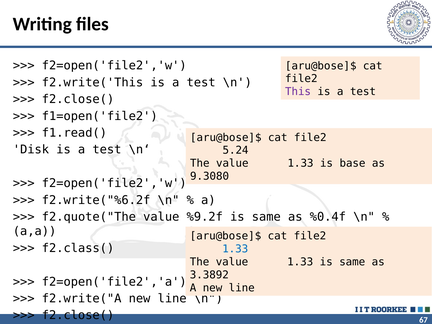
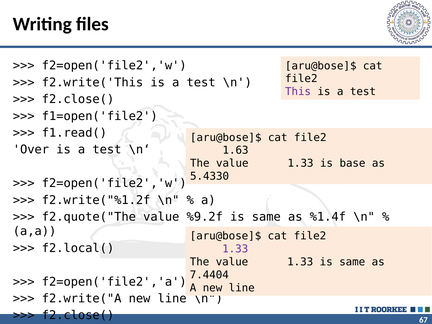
Disk: Disk -> Over
5.24: 5.24 -> 1.63
9.3080: 9.3080 -> 5.4330
f2.write("%6.2f: f2.write("%6.2f -> f2.write("%1.2f
%0.4f: %0.4f -> %1.4f
f2.class(: f2.class( -> f2.local(
1.33 at (235, 249) colour: blue -> purple
3.3892: 3.3892 -> 7.4404
